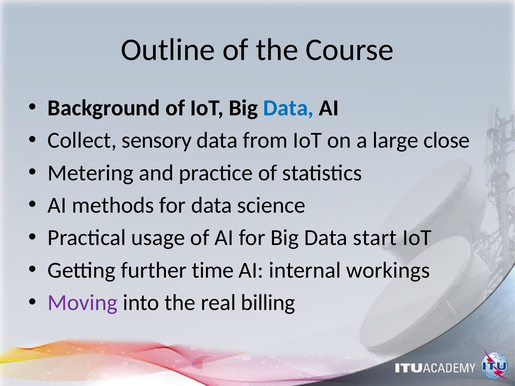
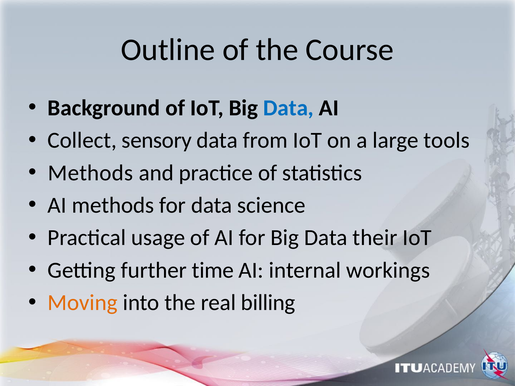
close: close -> tools
Metering at (91, 173): Metering -> Methods
start: start -> their
Moving colour: purple -> orange
